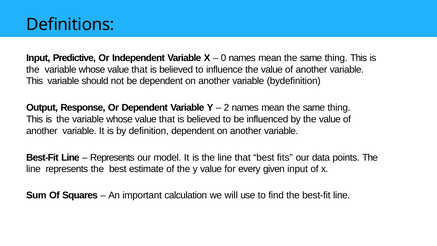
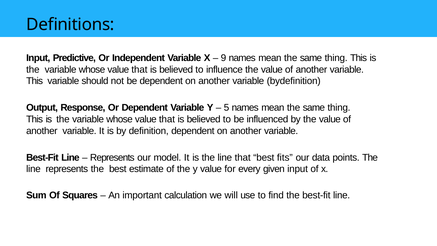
0: 0 -> 9
2: 2 -> 5
